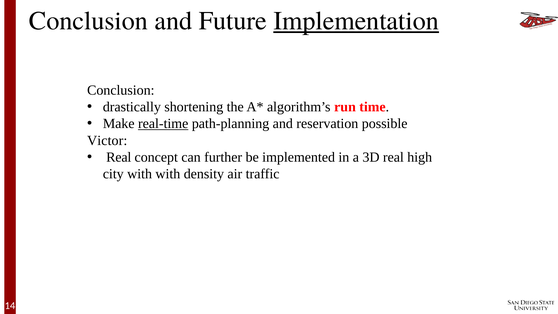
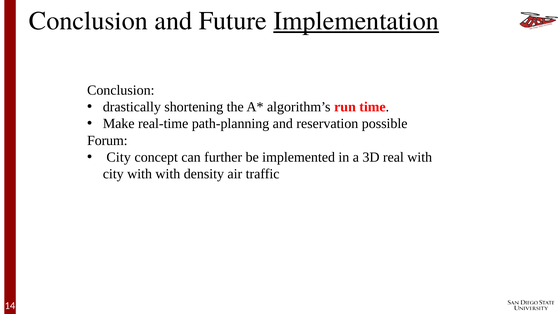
real-time underline: present -> none
Victor: Victor -> Forum
Real at (119, 157): Real -> City
real high: high -> with
